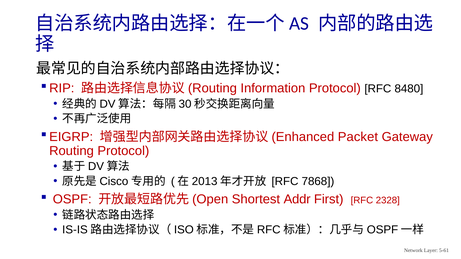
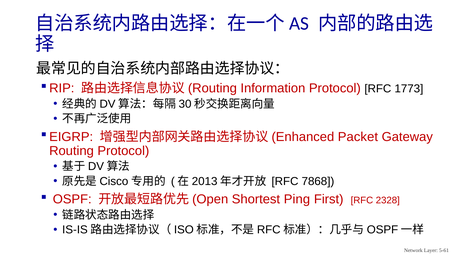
8480: 8480 -> 1773
Addr: Addr -> Ping
